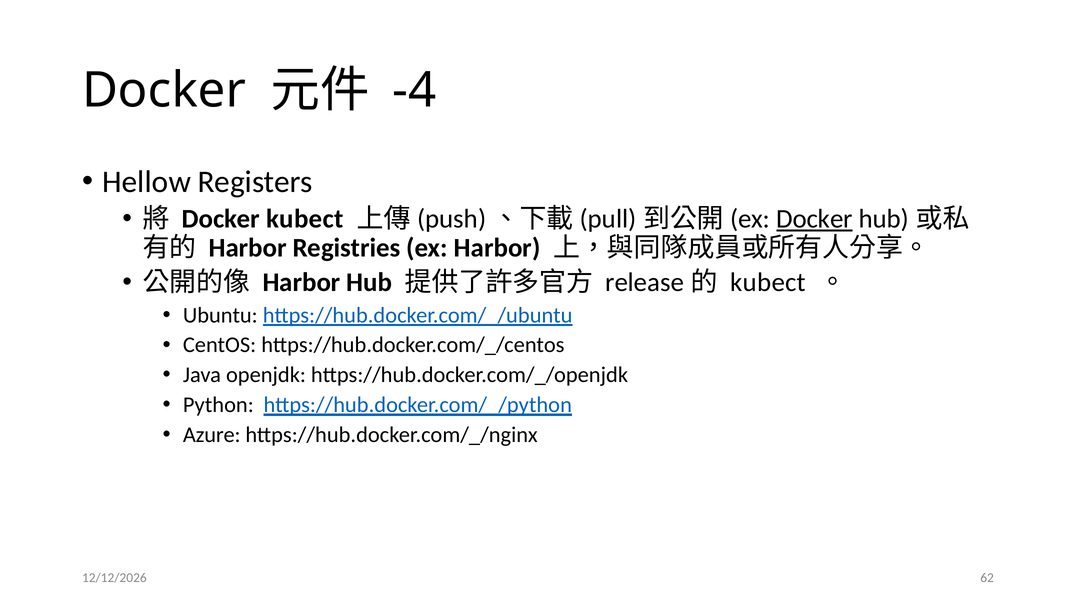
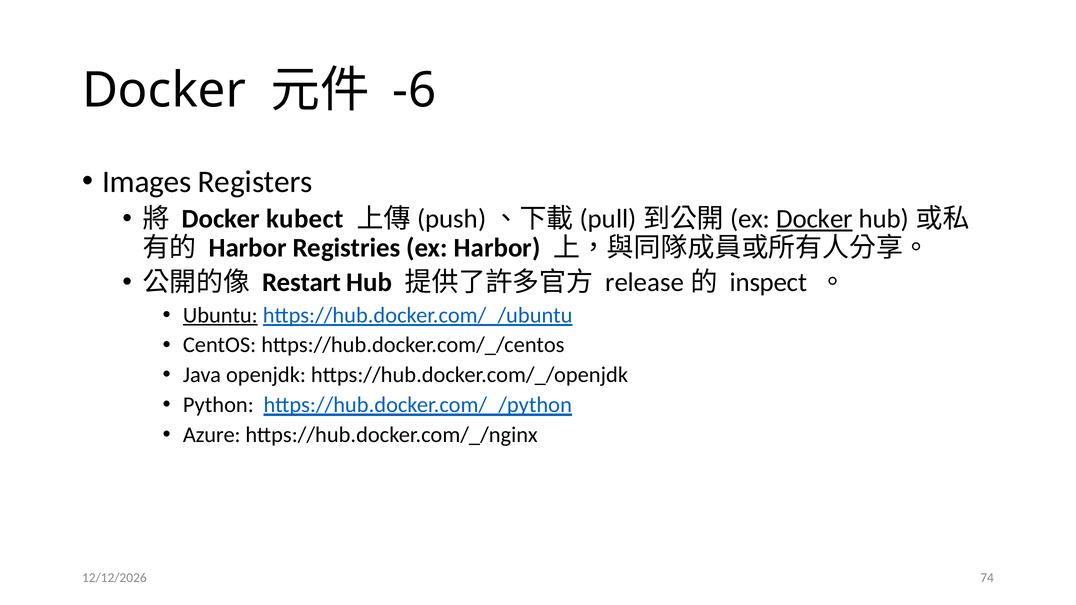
-4: -4 -> -6
Hellow: Hellow -> Images
Harbor at (301, 283): Harbor -> Restart
kubect at (768, 283): kubect -> inspect
Ubuntu underline: none -> present
62: 62 -> 74
